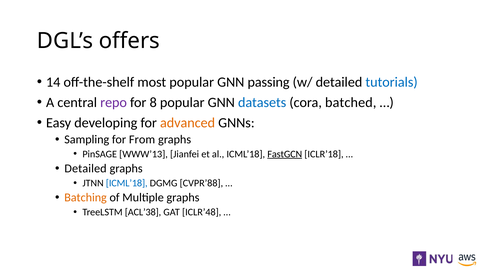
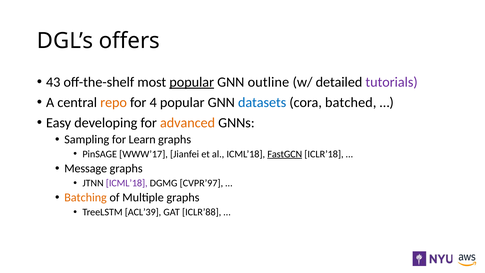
14: 14 -> 43
popular at (192, 82) underline: none -> present
passing: passing -> outline
tutorials colour: blue -> purple
repo colour: purple -> orange
8: 8 -> 4
From: From -> Learn
WWW’13: WWW’13 -> WWW’17
Detailed at (86, 168): Detailed -> Message
ICML’18 at (127, 183) colour: blue -> purple
CVPR’88: CVPR’88 -> CVPR’97
ACL’38: ACL’38 -> ACL’39
ICLR’48: ICLR’48 -> ICLR’88
